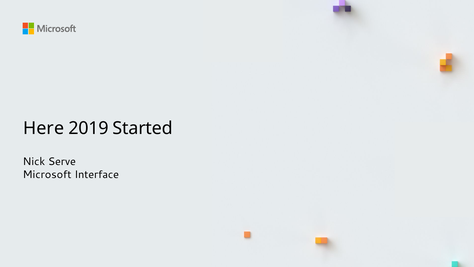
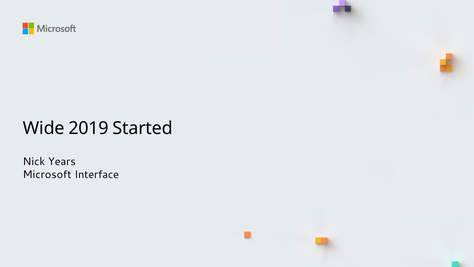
Here: Here -> Wide
Serve: Serve -> Years
